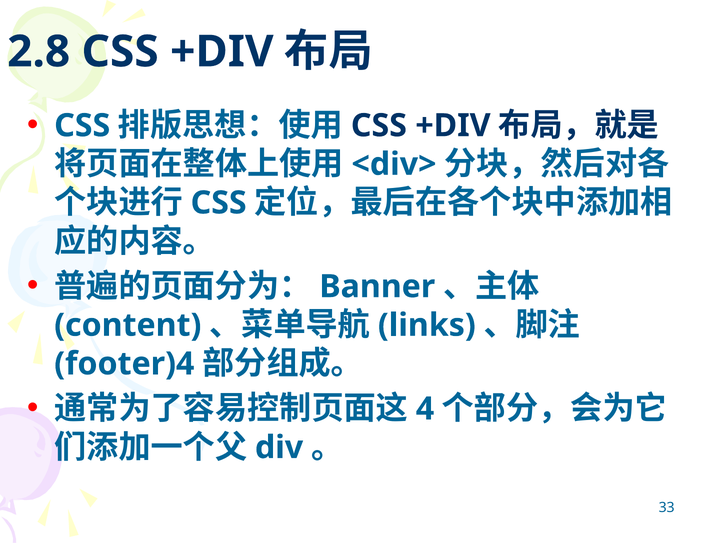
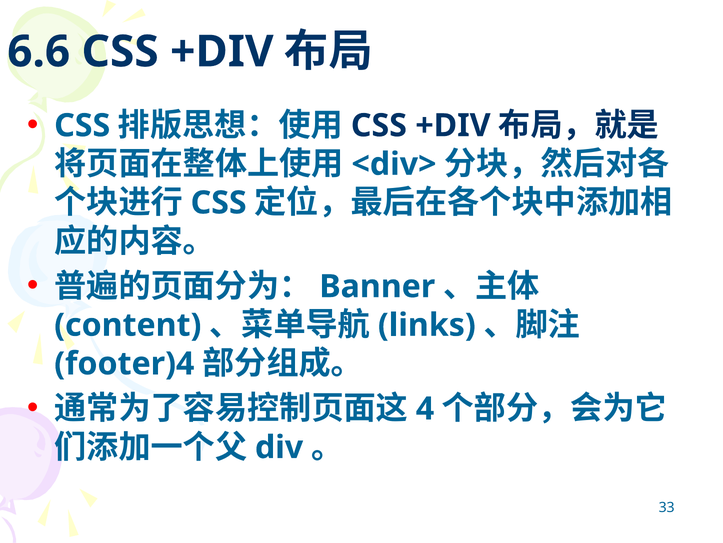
2.8: 2.8 -> 6.6
